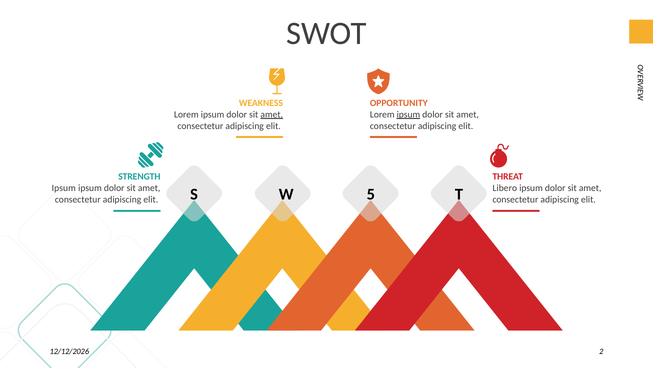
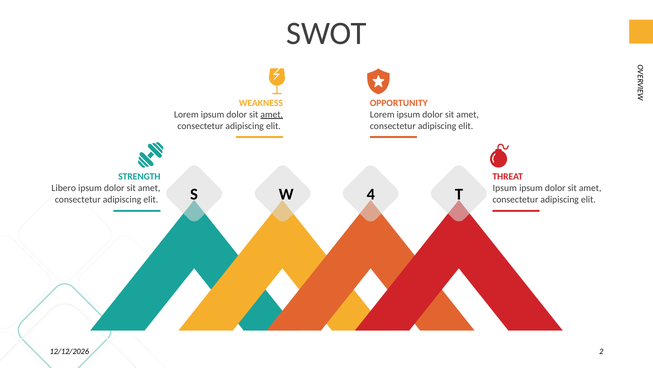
ipsum at (408, 114) underline: present -> none
Ipsum at (64, 188): Ipsum -> Libero
Libero at (505, 188): Libero -> Ipsum
5: 5 -> 4
